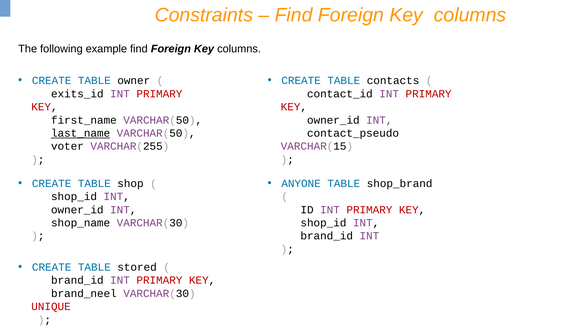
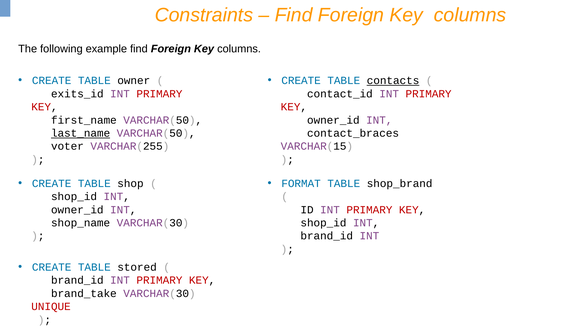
contacts underline: none -> present
contact_pseudo: contact_pseudo -> contact_braces
ANYONE: ANYONE -> FORMAT
brand_neel: brand_neel -> brand_take
